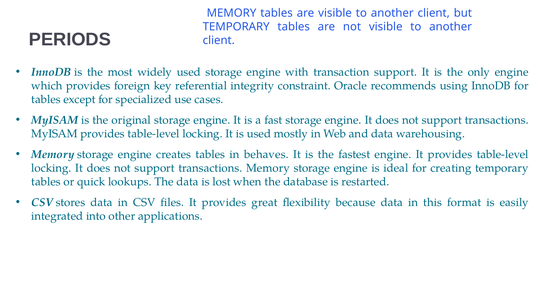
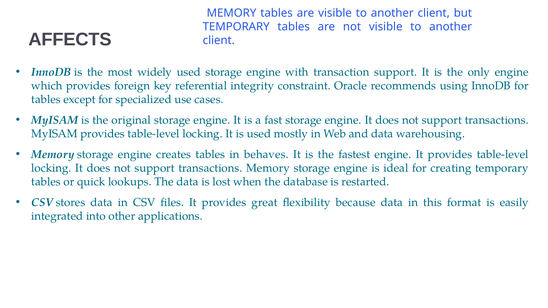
PERIODS: PERIODS -> AFFECTS
